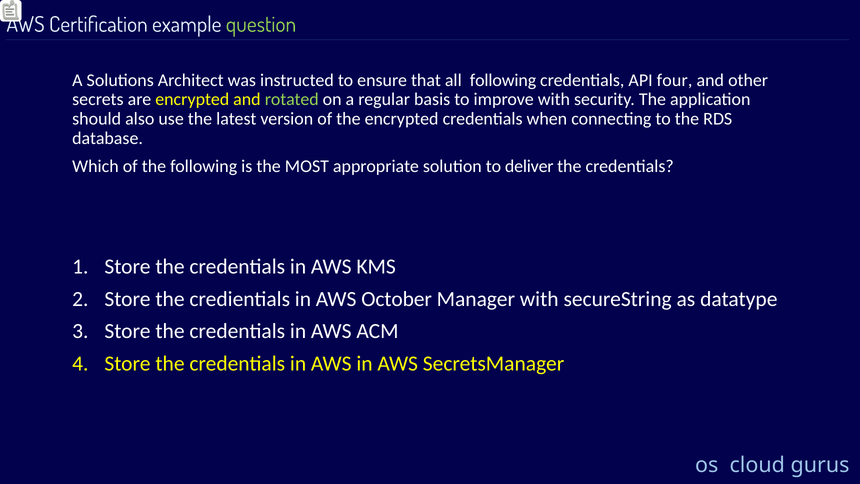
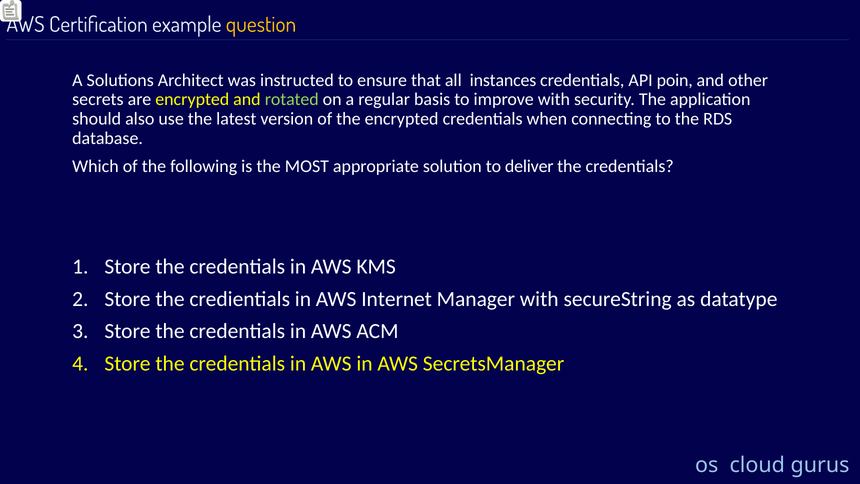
question colour: light green -> yellow
all following: following -> instances
four: four -> poin
October: October -> Internet
